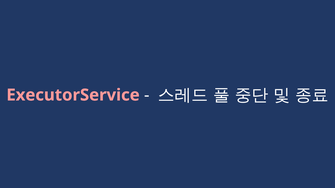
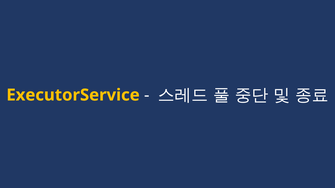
ExecutorService colour: pink -> yellow
